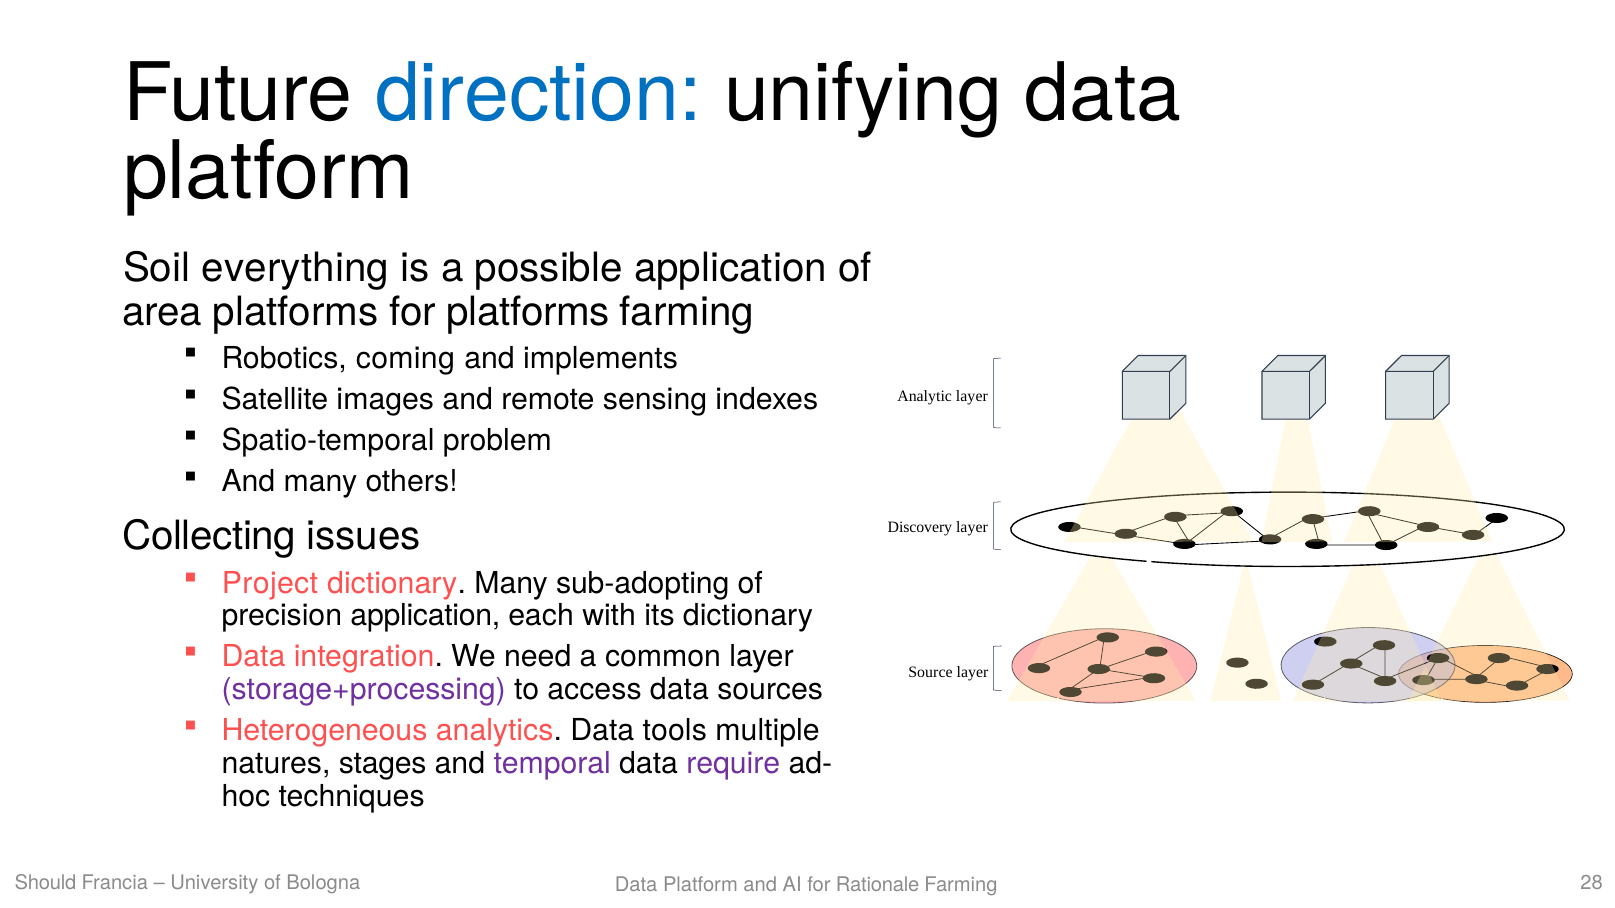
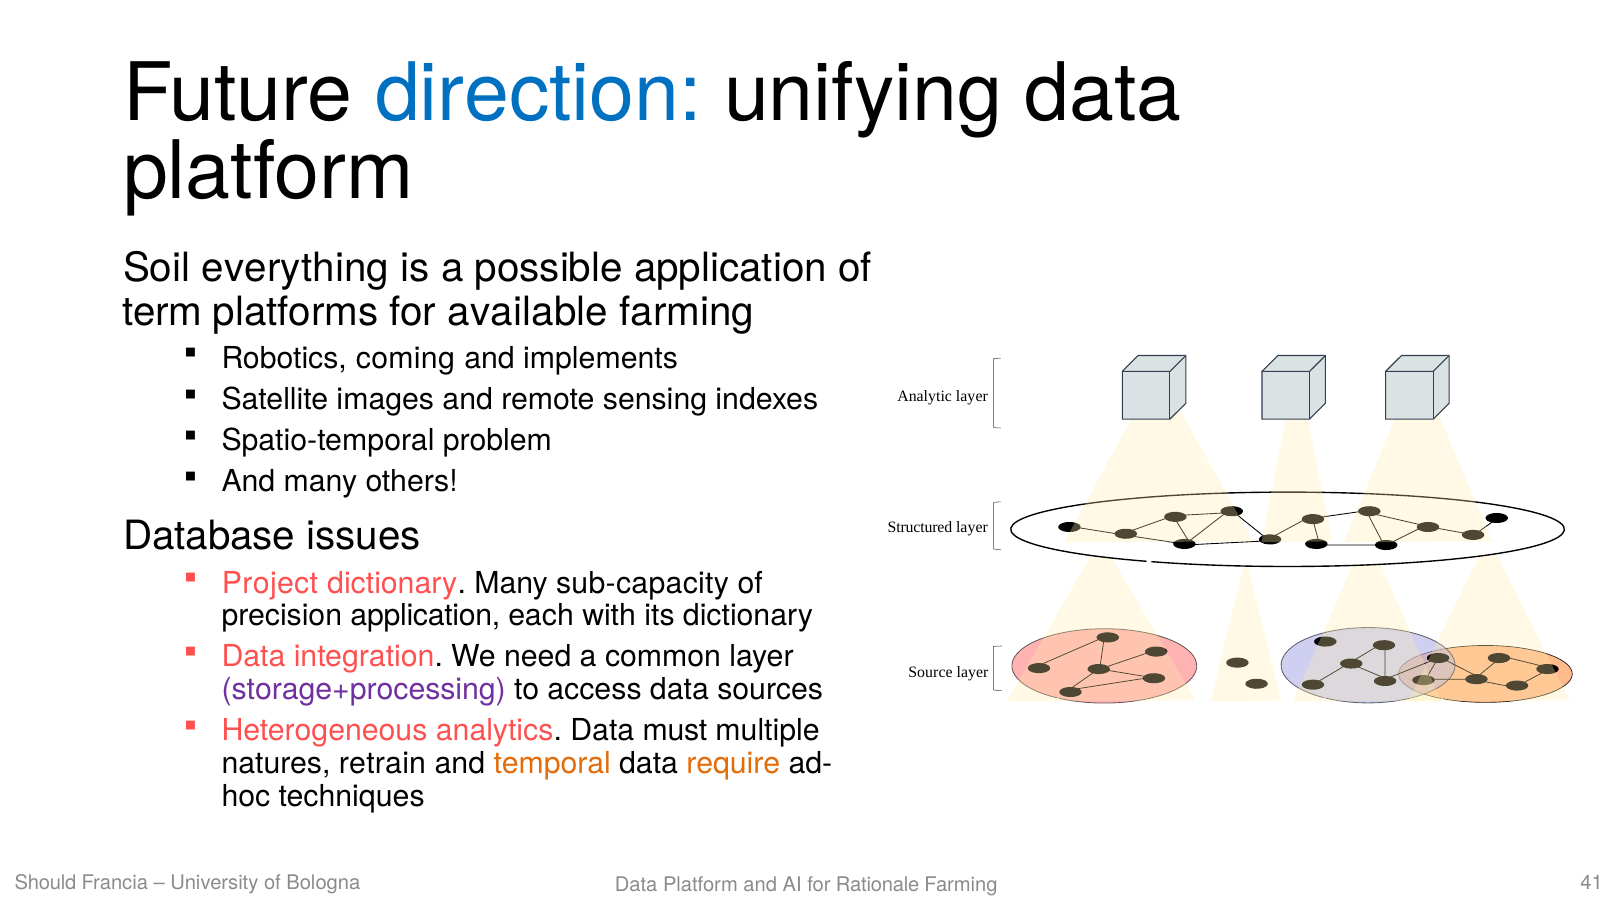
area: area -> term
for platforms: platforms -> available
Discovery: Discovery -> Structured
Collecting: Collecting -> Database
sub-adopting: sub-adopting -> sub-capacity
tools: tools -> must
stages: stages -> retrain
temporal colour: purple -> orange
require colour: purple -> orange
28: 28 -> 41
